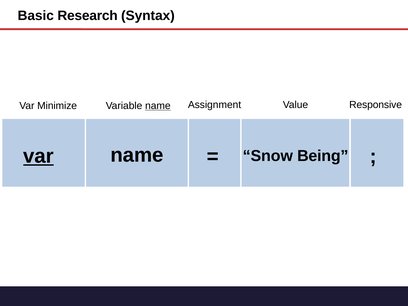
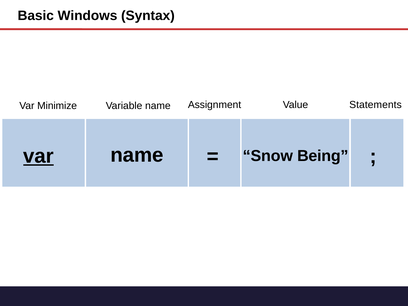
Research: Research -> Windows
name at (158, 106) underline: present -> none
Responsive: Responsive -> Statements
